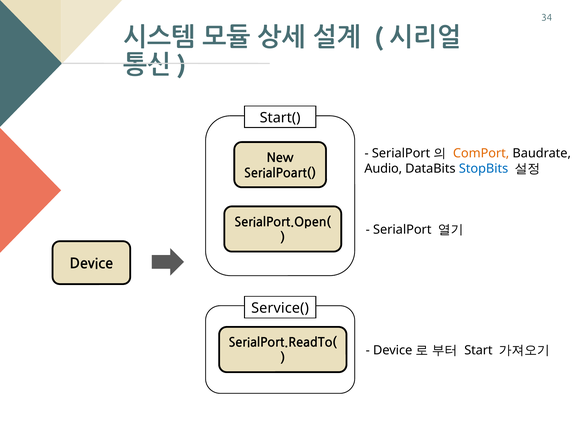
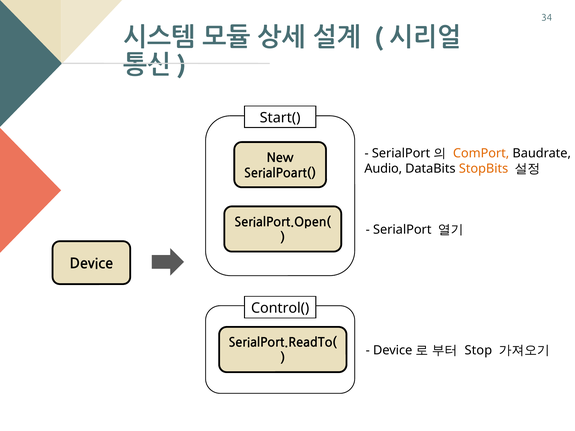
StopBits colour: blue -> orange
Service(: Service( -> Control(
Start: Start -> Stop
